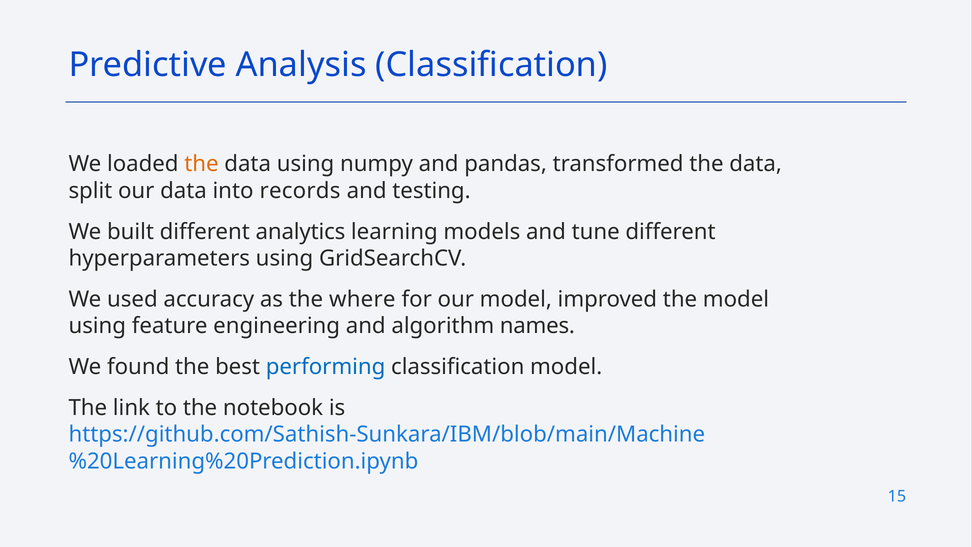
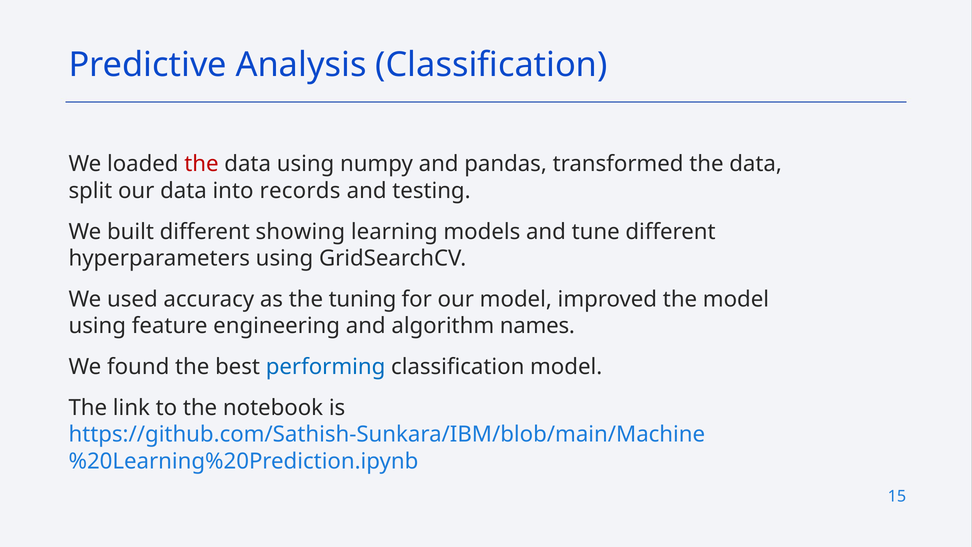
the at (201, 164) colour: orange -> red
analytics: analytics -> showing
where: where -> tuning
